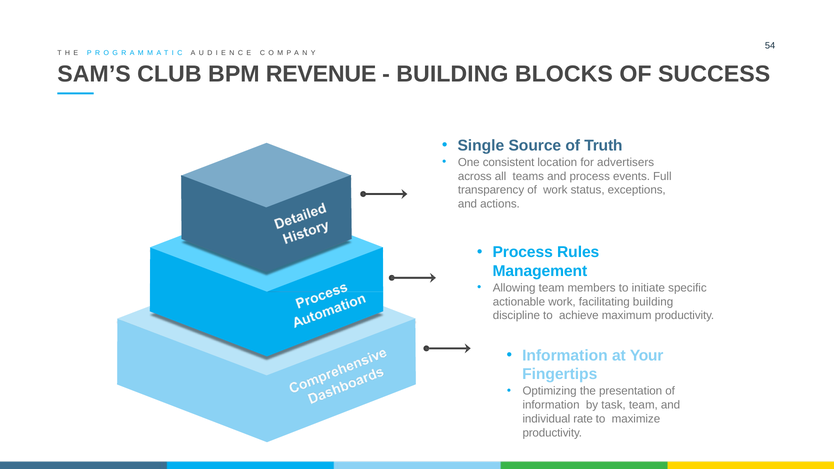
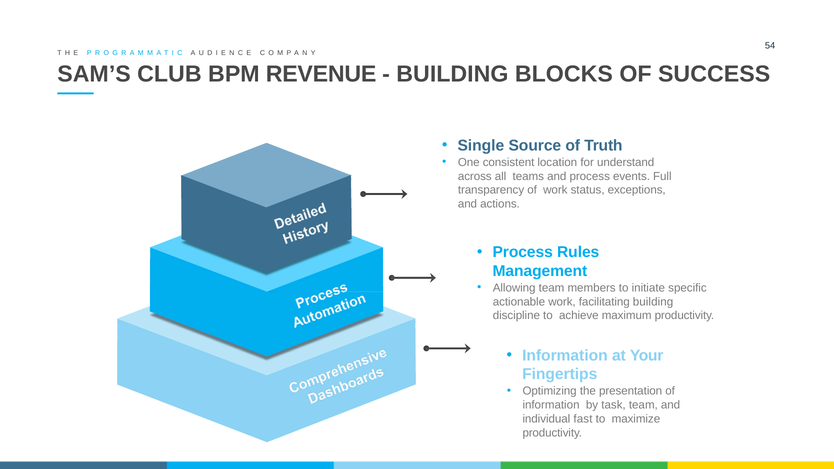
advertisers: advertisers -> understand
rate: rate -> fast
